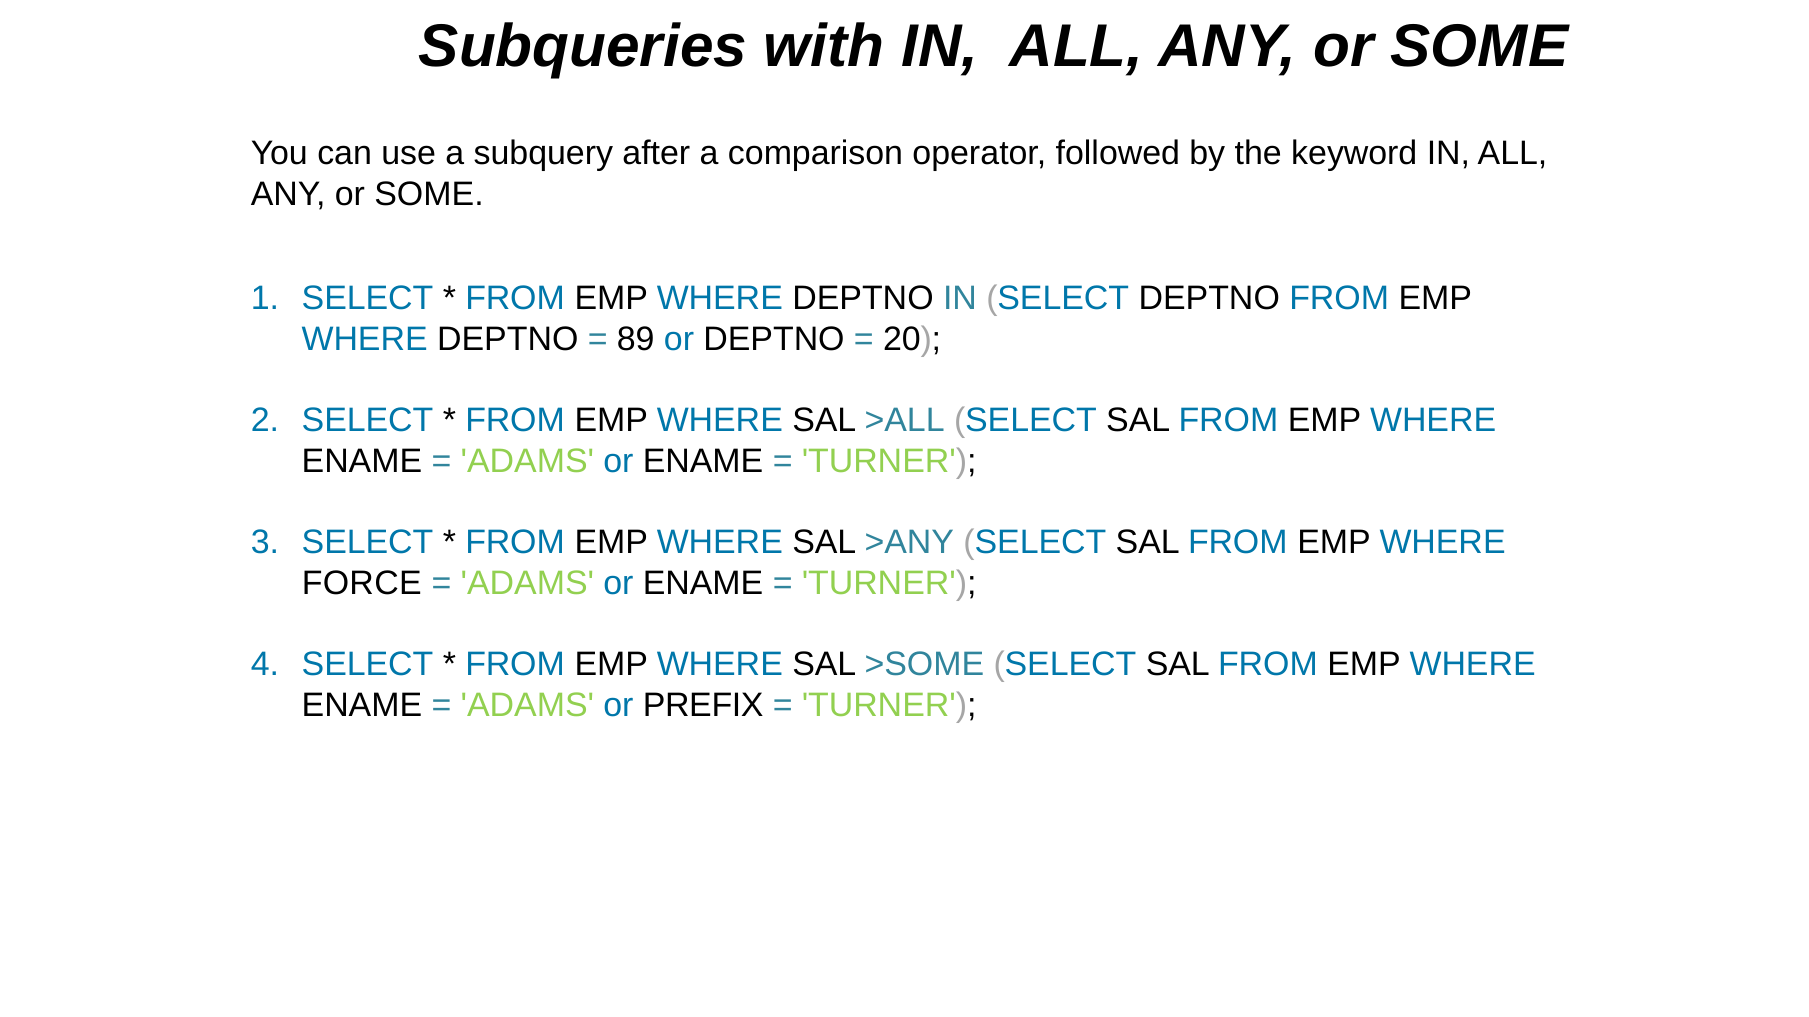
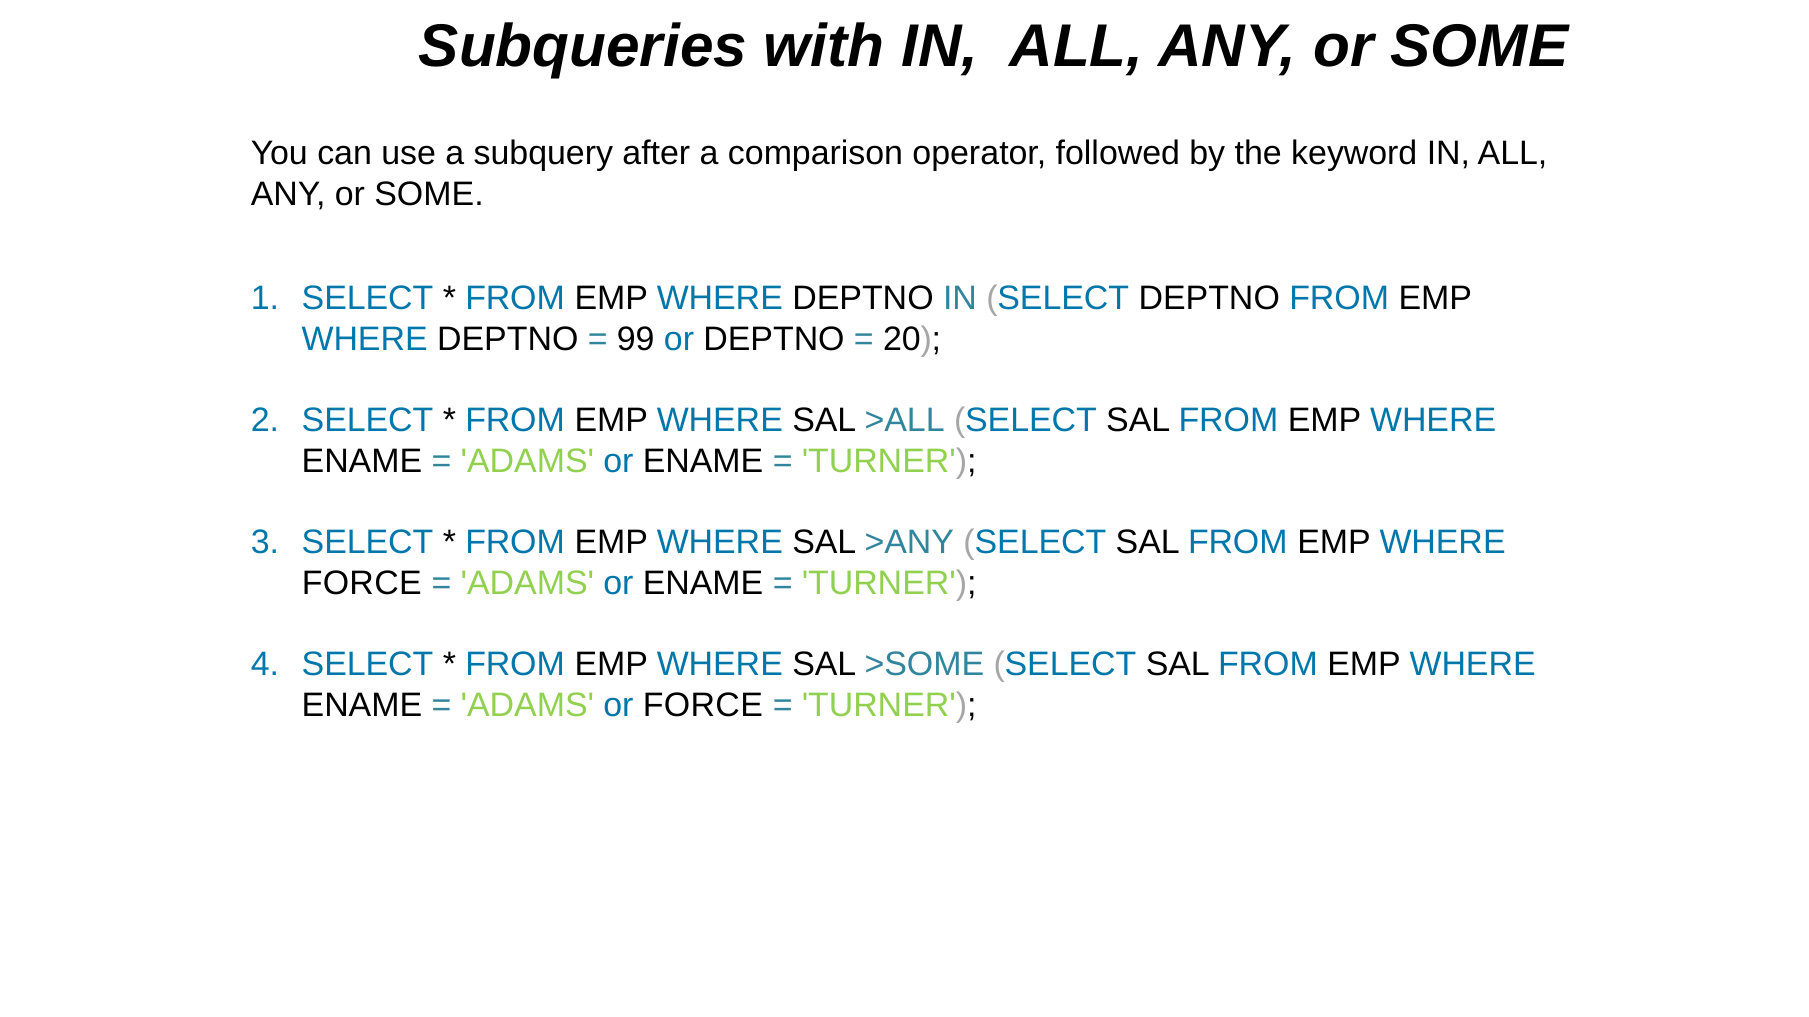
89: 89 -> 99
or PREFIX: PREFIX -> FORCE
